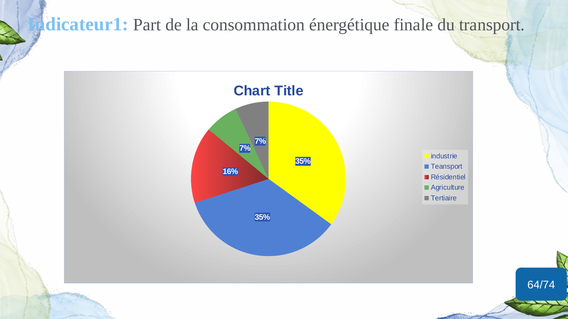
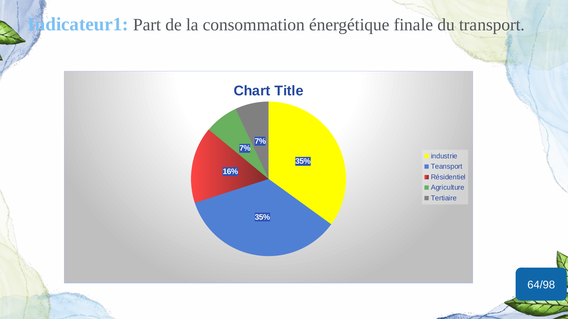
64/74: 64/74 -> 64/98
